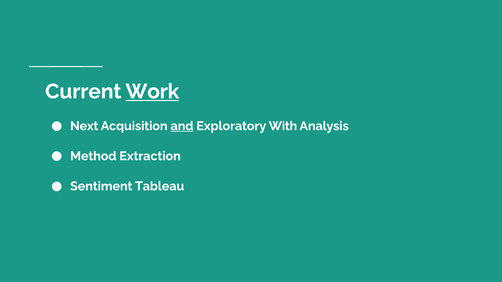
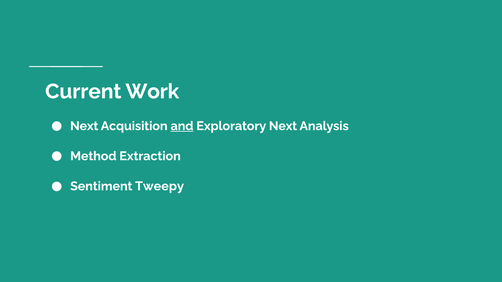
Work underline: present -> none
Exploratory With: With -> Next
Tableau: Tableau -> Tweepy
